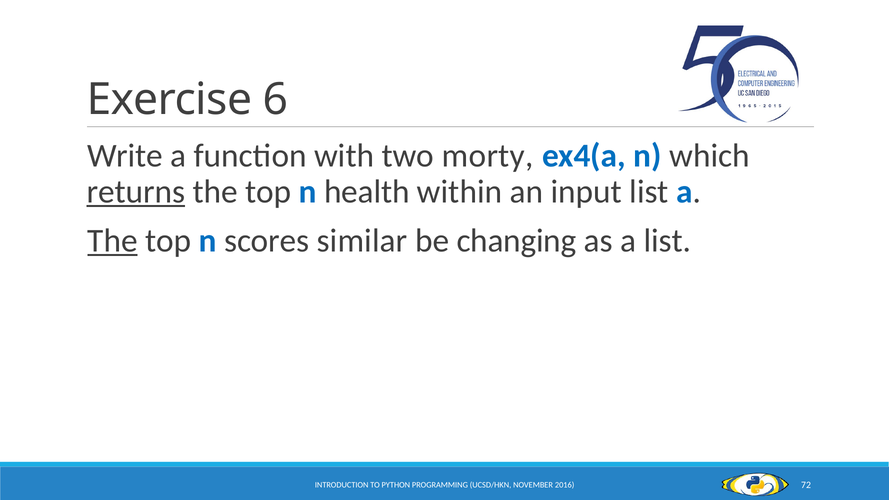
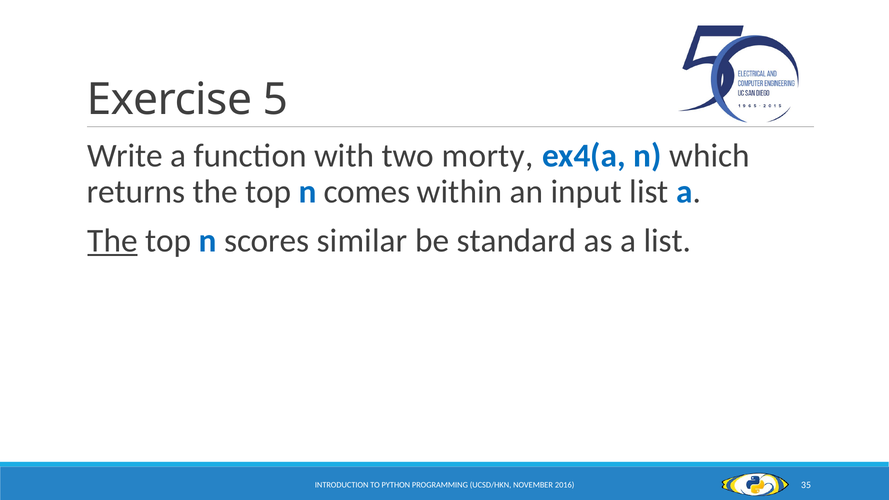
6: 6 -> 5
returns underline: present -> none
health: health -> comes
changing: changing -> standard
72: 72 -> 35
